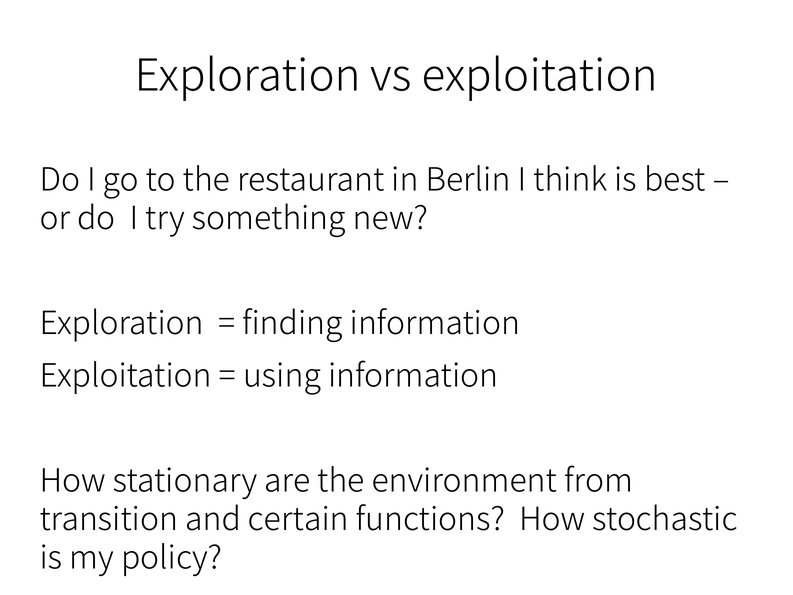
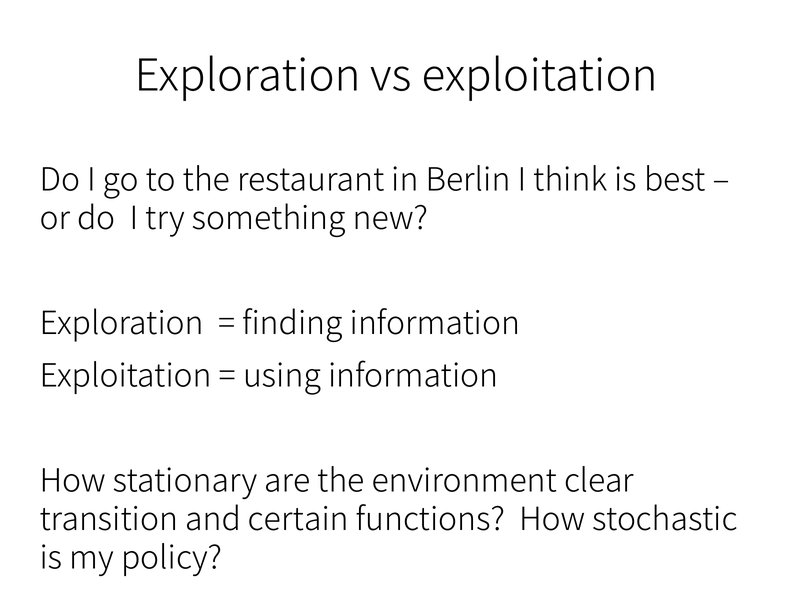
from: from -> clear
